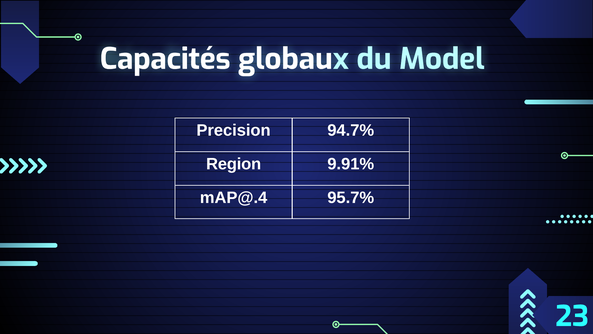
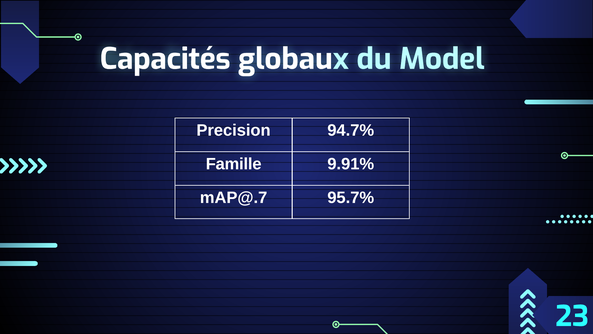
Region: Region -> Famille
mAP@.4: mAP@.4 -> mAP@.7
